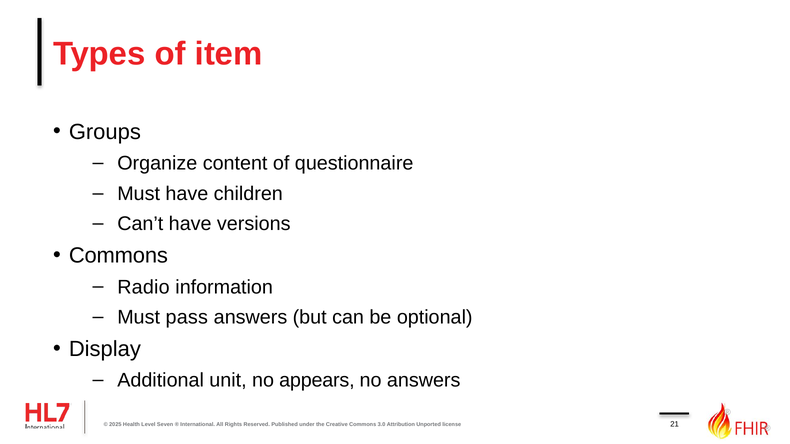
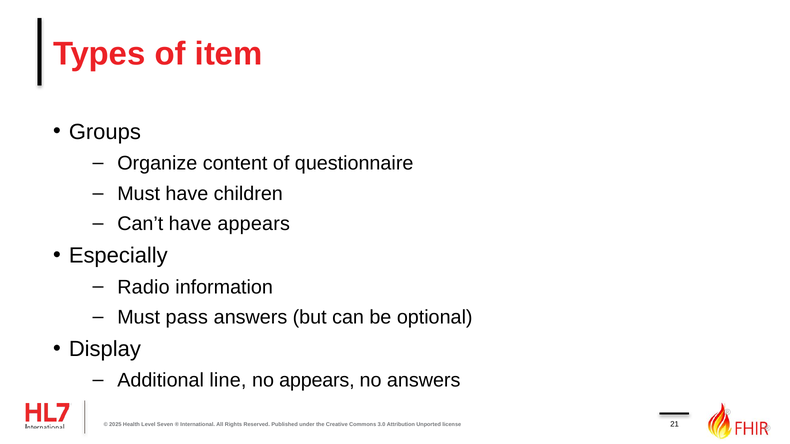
have versions: versions -> appears
Commons at (118, 256): Commons -> Especially
unit: unit -> line
